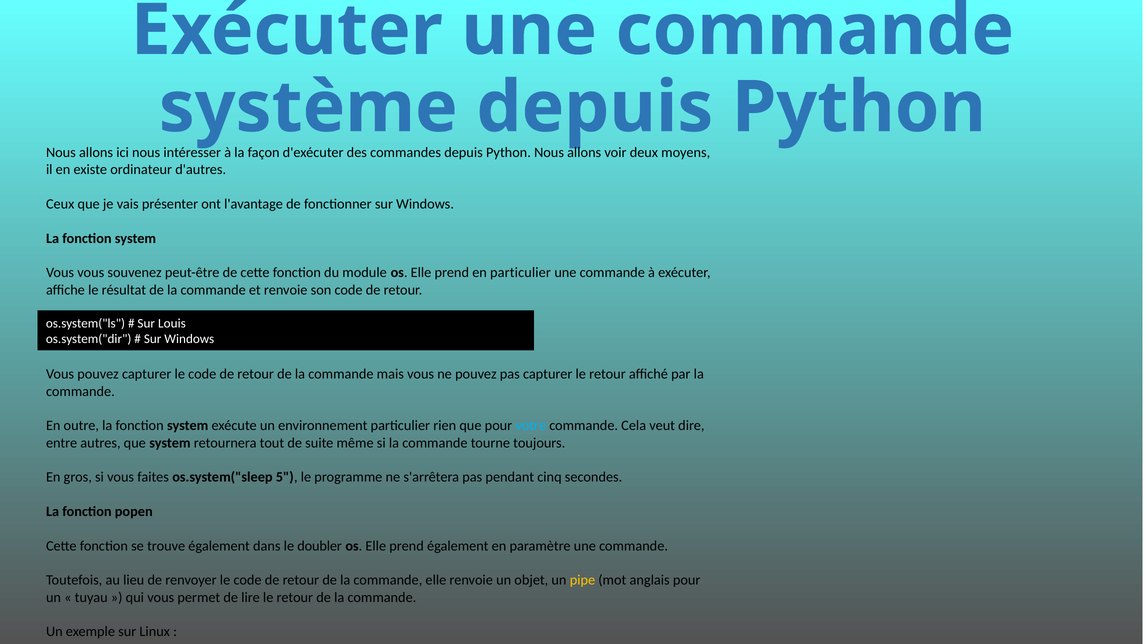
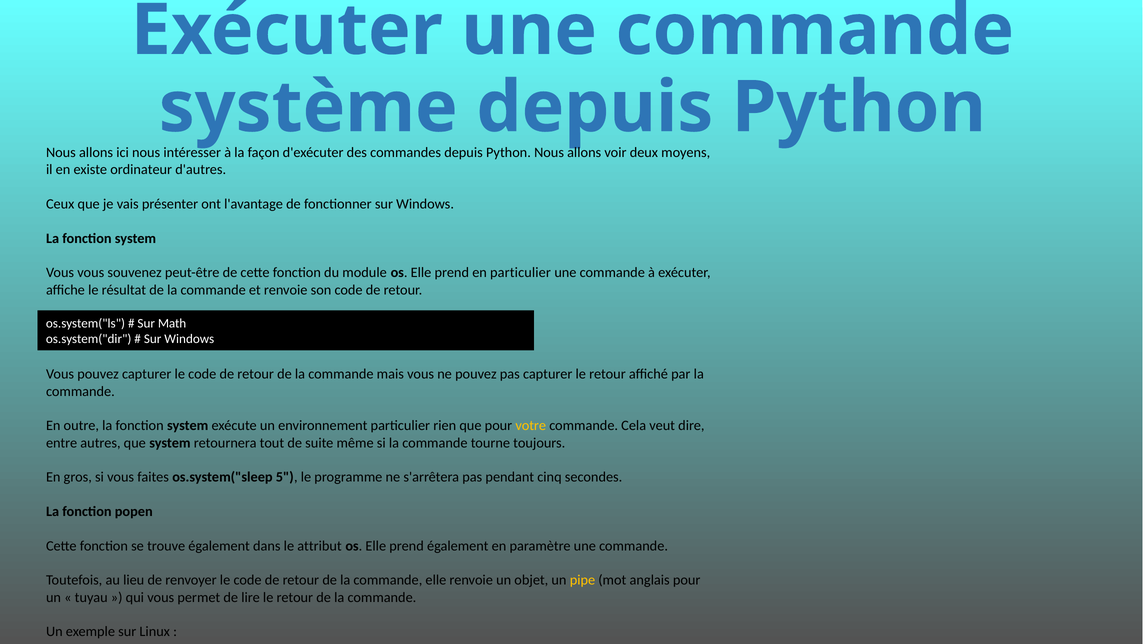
Louis: Louis -> Math
votre colour: light blue -> yellow
doubler: doubler -> attribut
